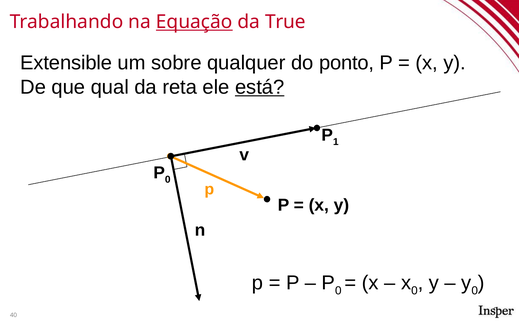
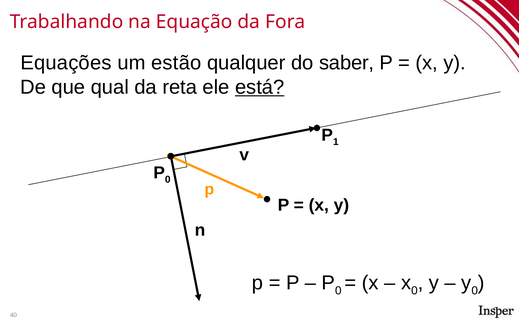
Equação underline: present -> none
True: True -> Fora
Extensible: Extensible -> Equações
sobre: sobre -> estão
ponto: ponto -> saber
